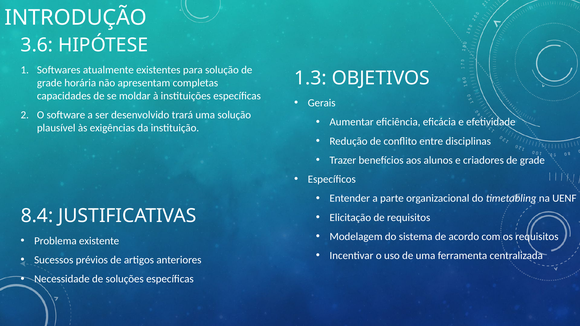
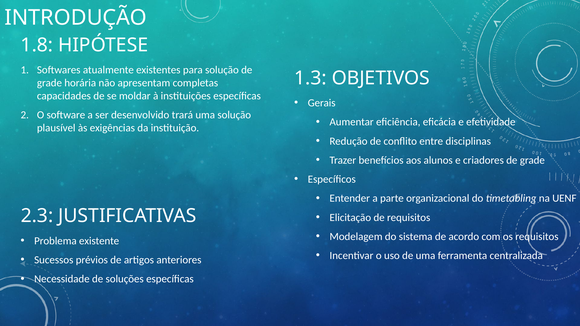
3.6: 3.6 -> 1.8
8.4: 8.4 -> 2.3
